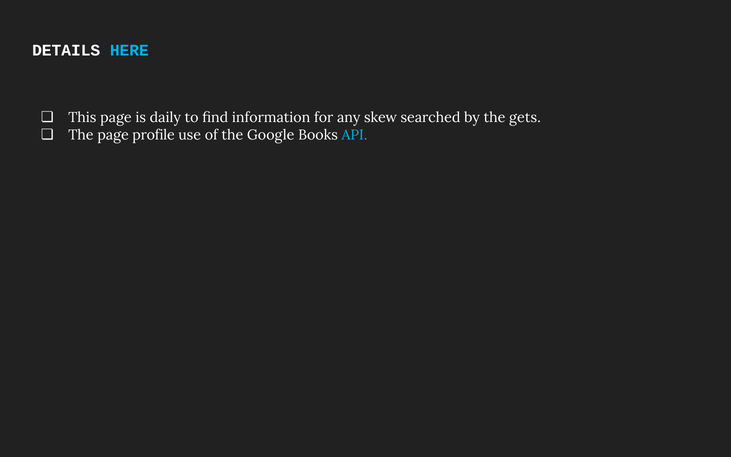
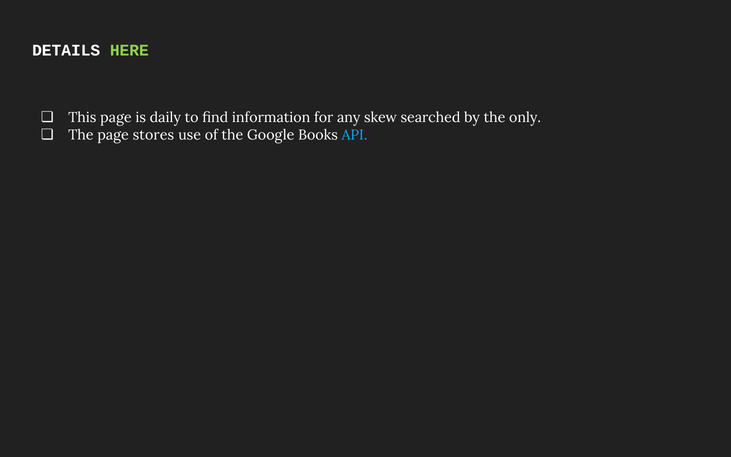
HERE colour: light blue -> light green
gets: gets -> only
profile: profile -> stores
